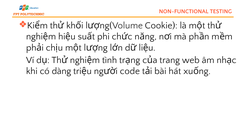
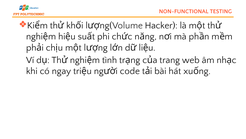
Cookie: Cookie -> Hacker
dàng: dàng -> ngay
